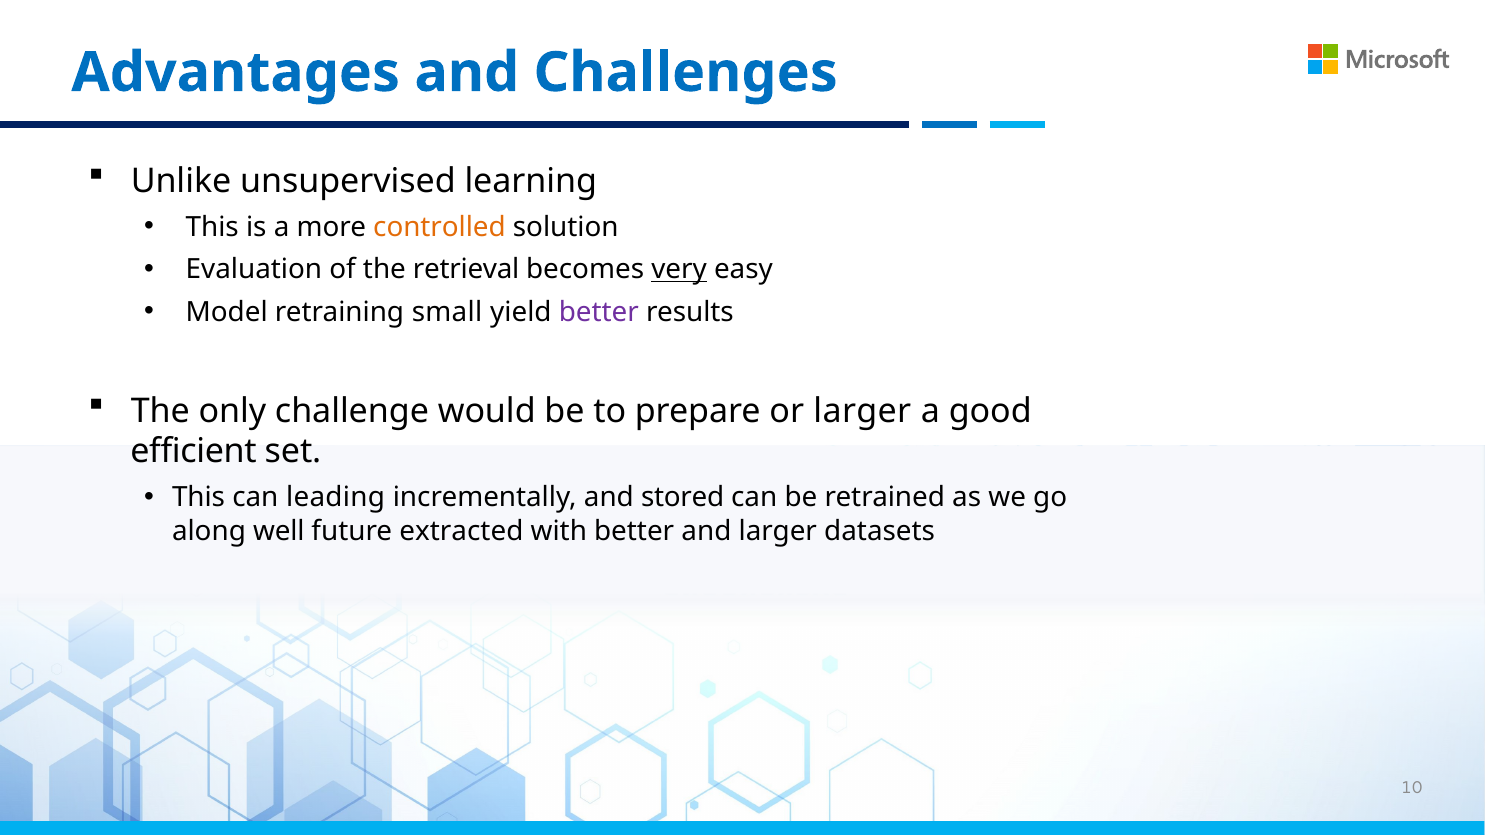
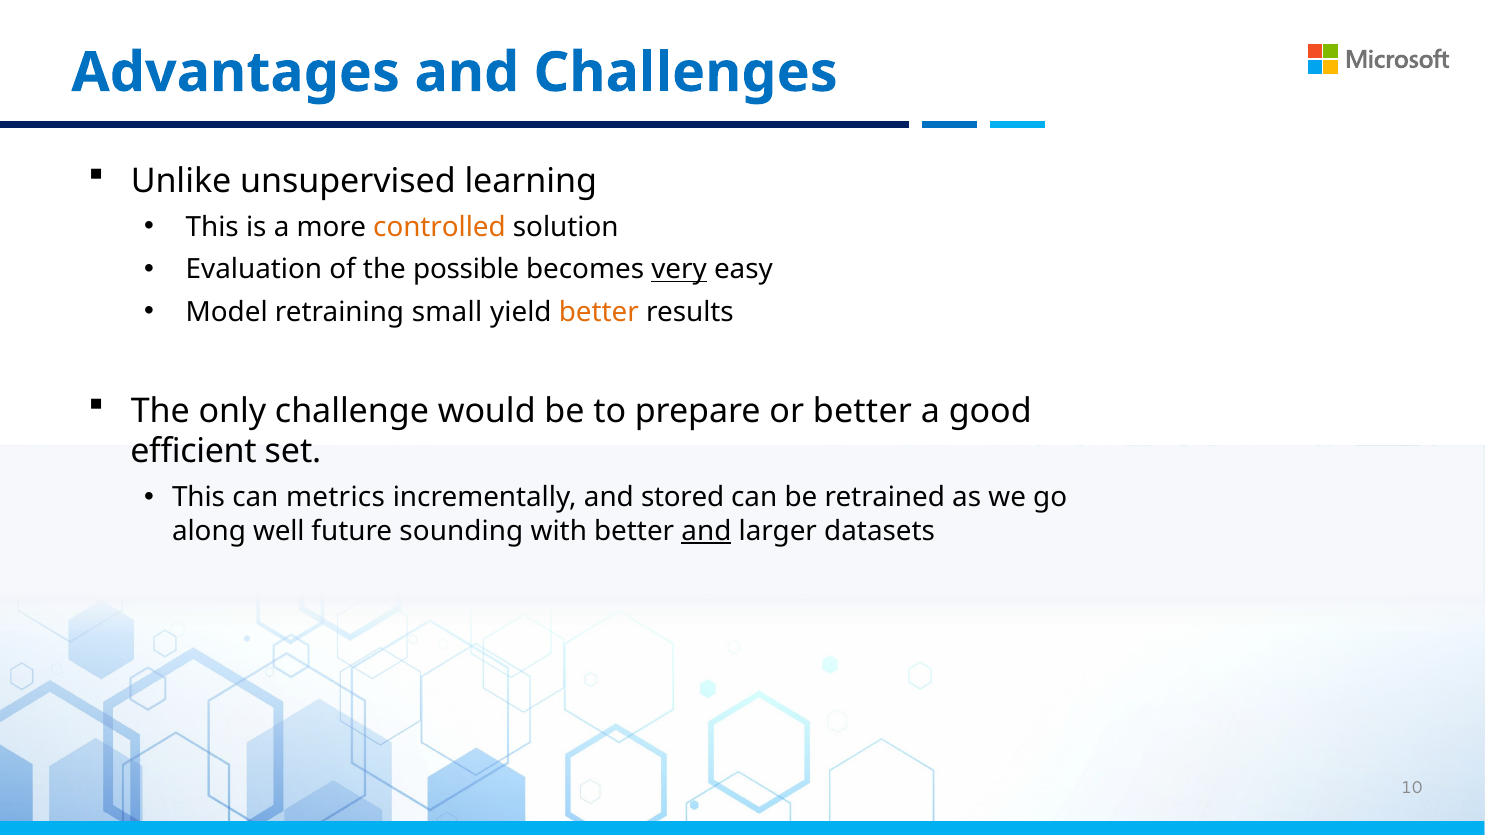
retrieval: retrieval -> possible
better at (599, 312) colour: purple -> orange
or larger: larger -> better
leading: leading -> metrics
extracted: extracted -> sounding
and at (706, 531) underline: none -> present
